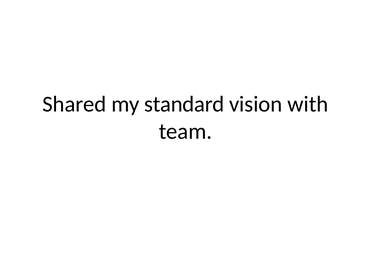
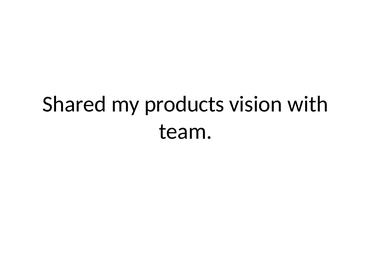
standard: standard -> products
